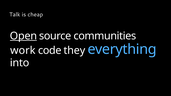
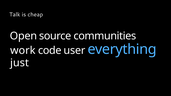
Open underline: present -> none
they: they -> user
into: into -> just
